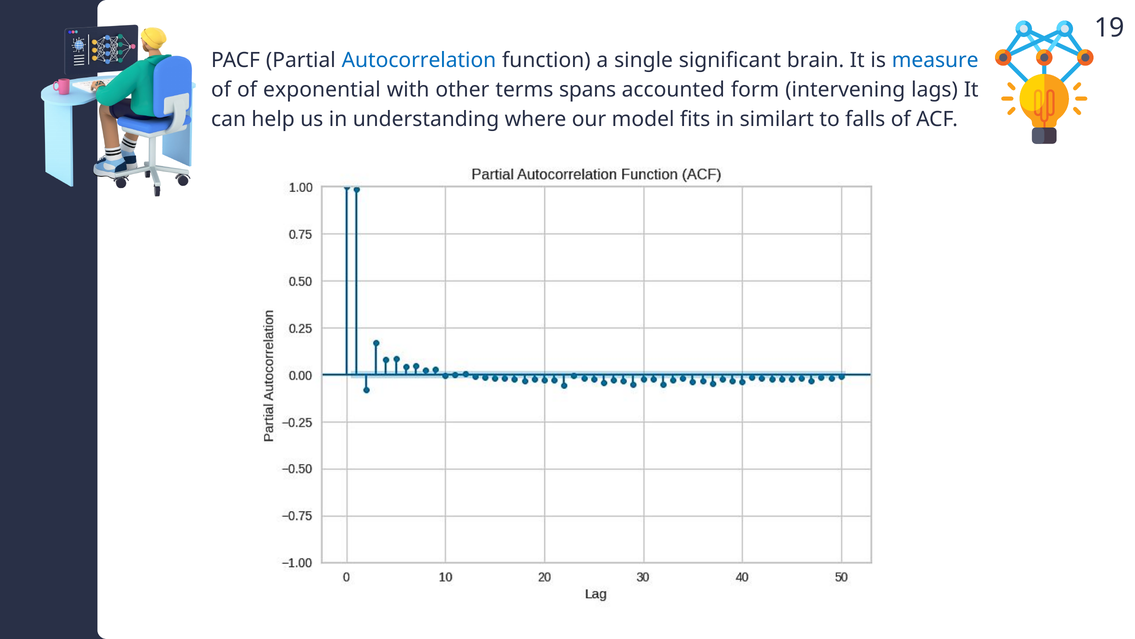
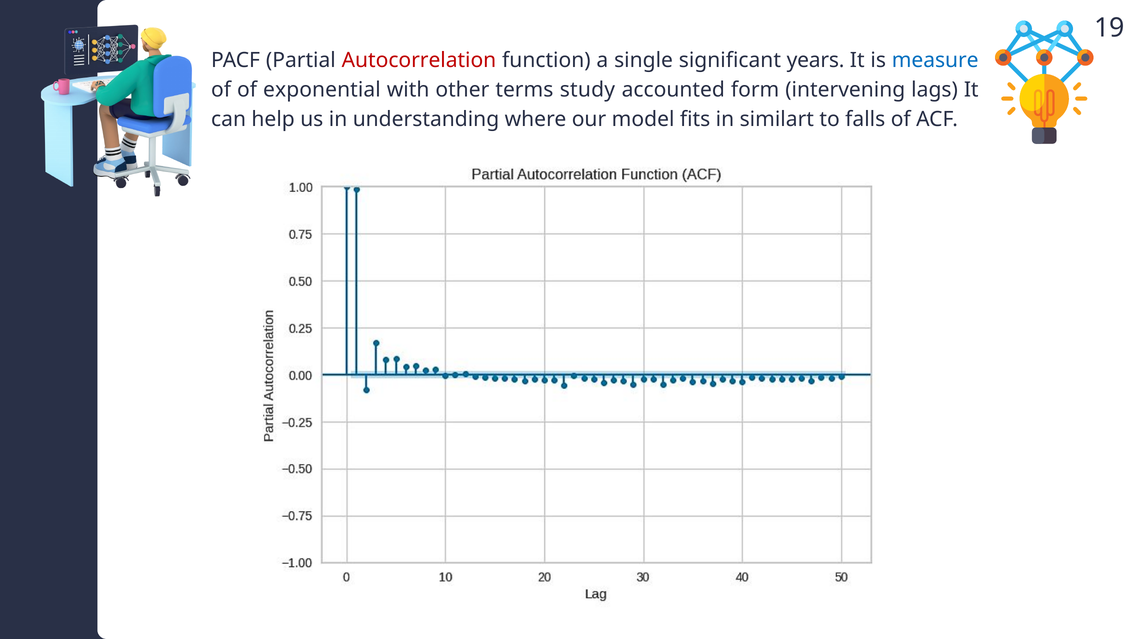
Autocorrelation colour: blue -> red
brain: brain -> years
spans: spans -> study
